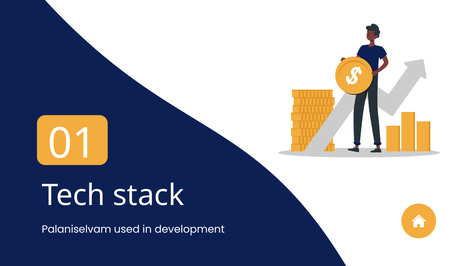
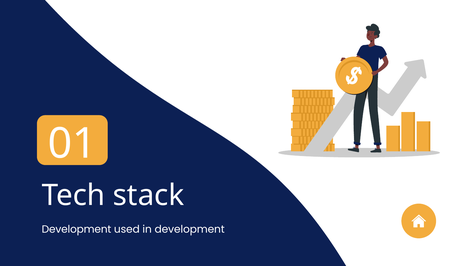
Palaniselvam at (77, 229): Palaniselvam -> Development
